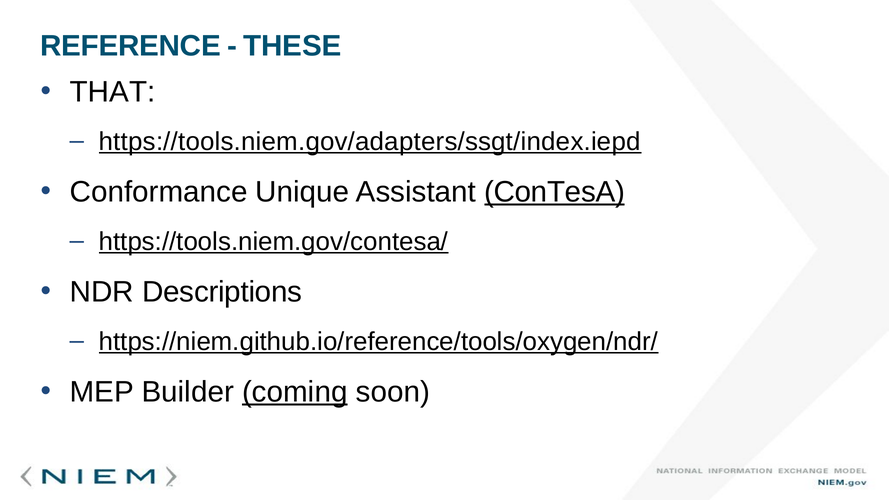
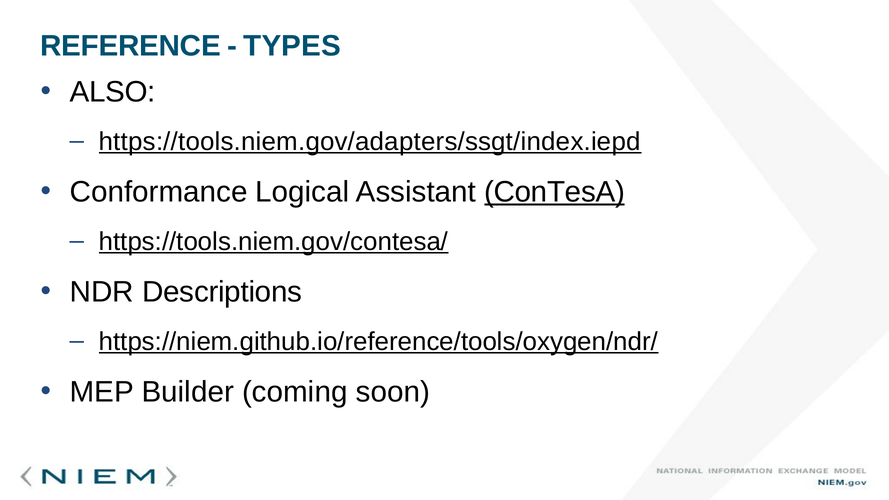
THESE: THESE -> TYPES
THAT: THAT -> ALSO
Unique: Unique -> Logical
coming underline: present -> none
